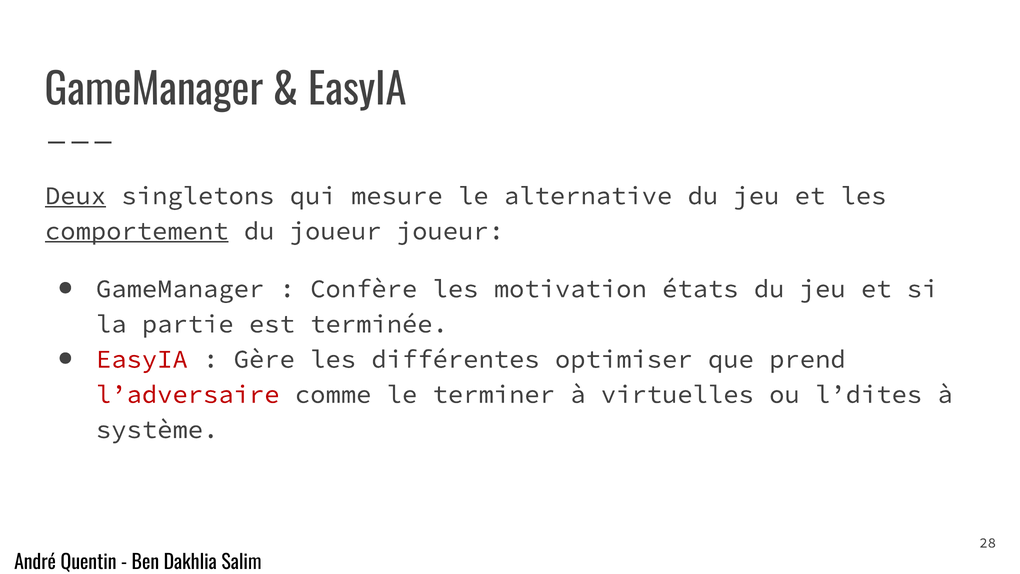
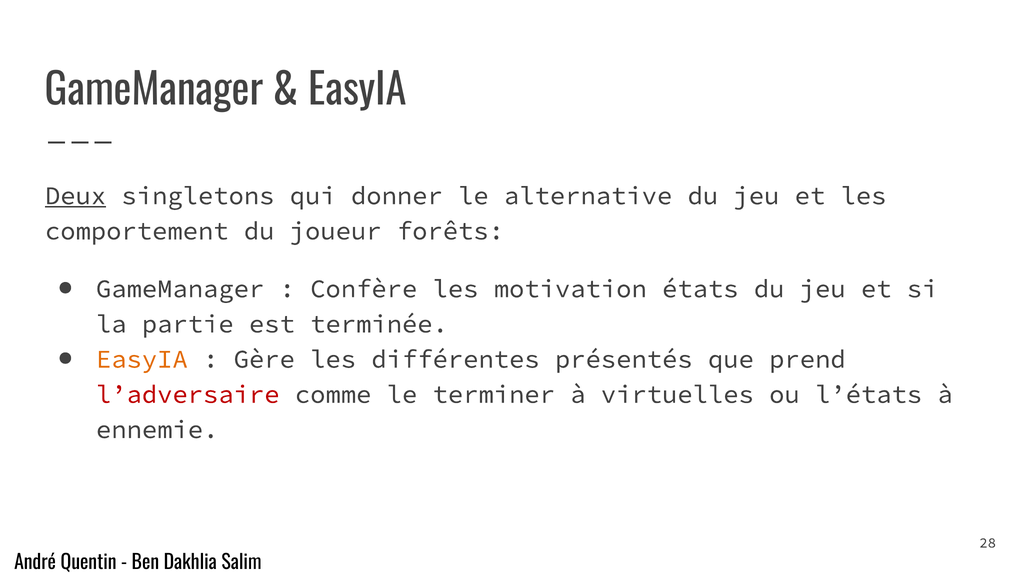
mesure: mesure -> donner
comportement underline: present -> none
joueur joueur: joueur -> forêts
EasyIA at (142, 359) colour: red -> orange
optimiser: optimiser -> présentés
l’dites: l’dites -> l’états
système: système -> ennemie
